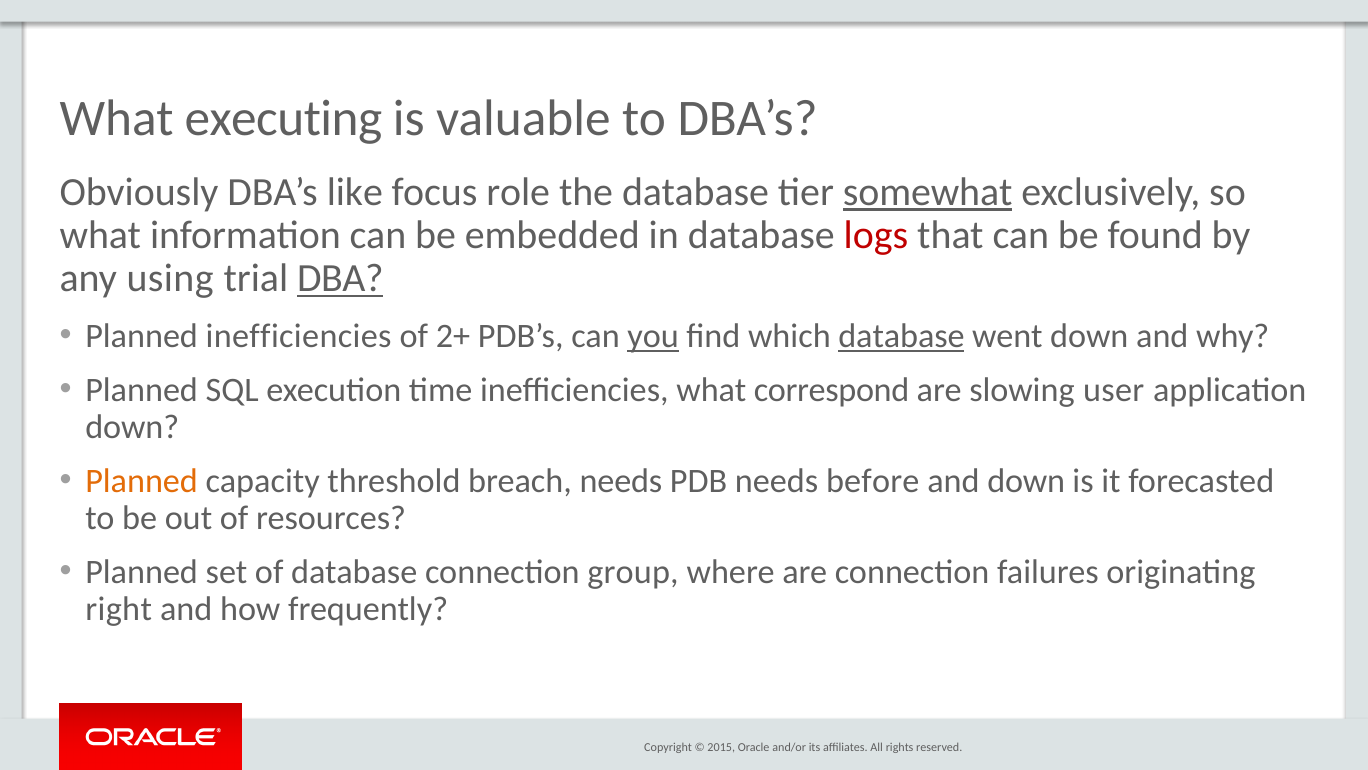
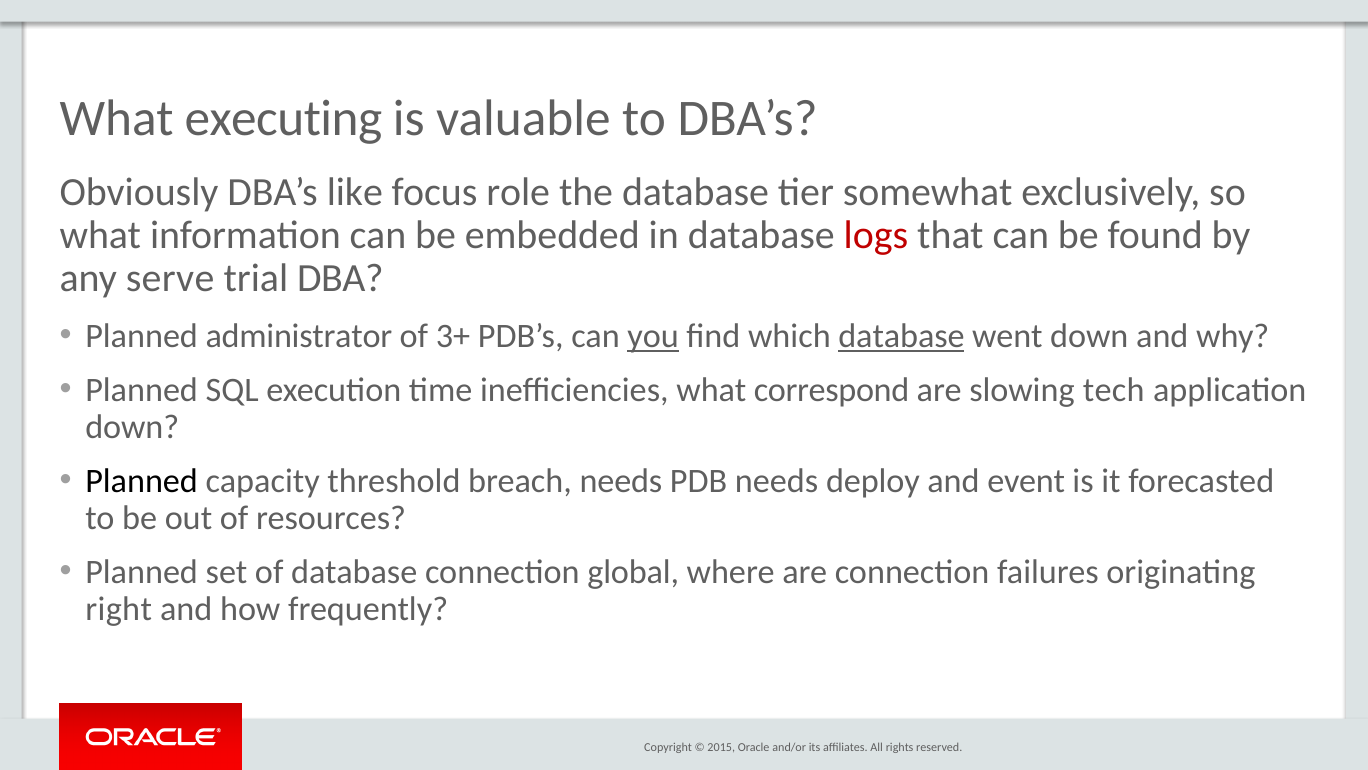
somewhat underline: present -> none
using: using -> serve
DBA underline: present -> none
Planned inefficiencies: inefficiencies -> administrator
2+: 2+ -> 3+
user: user -> tech
Planned at (142, 481) colour: orange -> black
before: before -> deploy
and down: down -> event
group: group -> global
